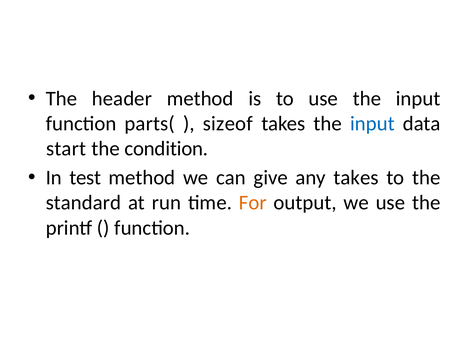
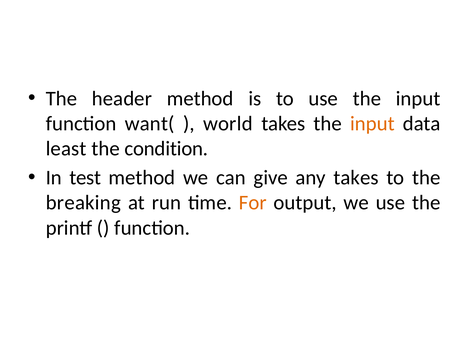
parts(: parts( -> want(
sizeof: sizeof -> world
input at (372, 123) colour: blue -> orange
start: start -> least
standard: standard -> breaking
